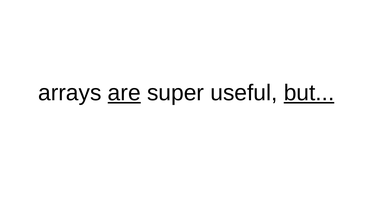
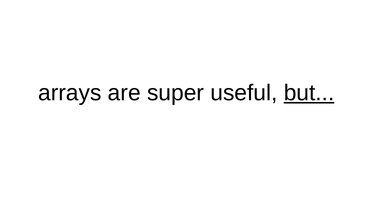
are underline: present -> none
